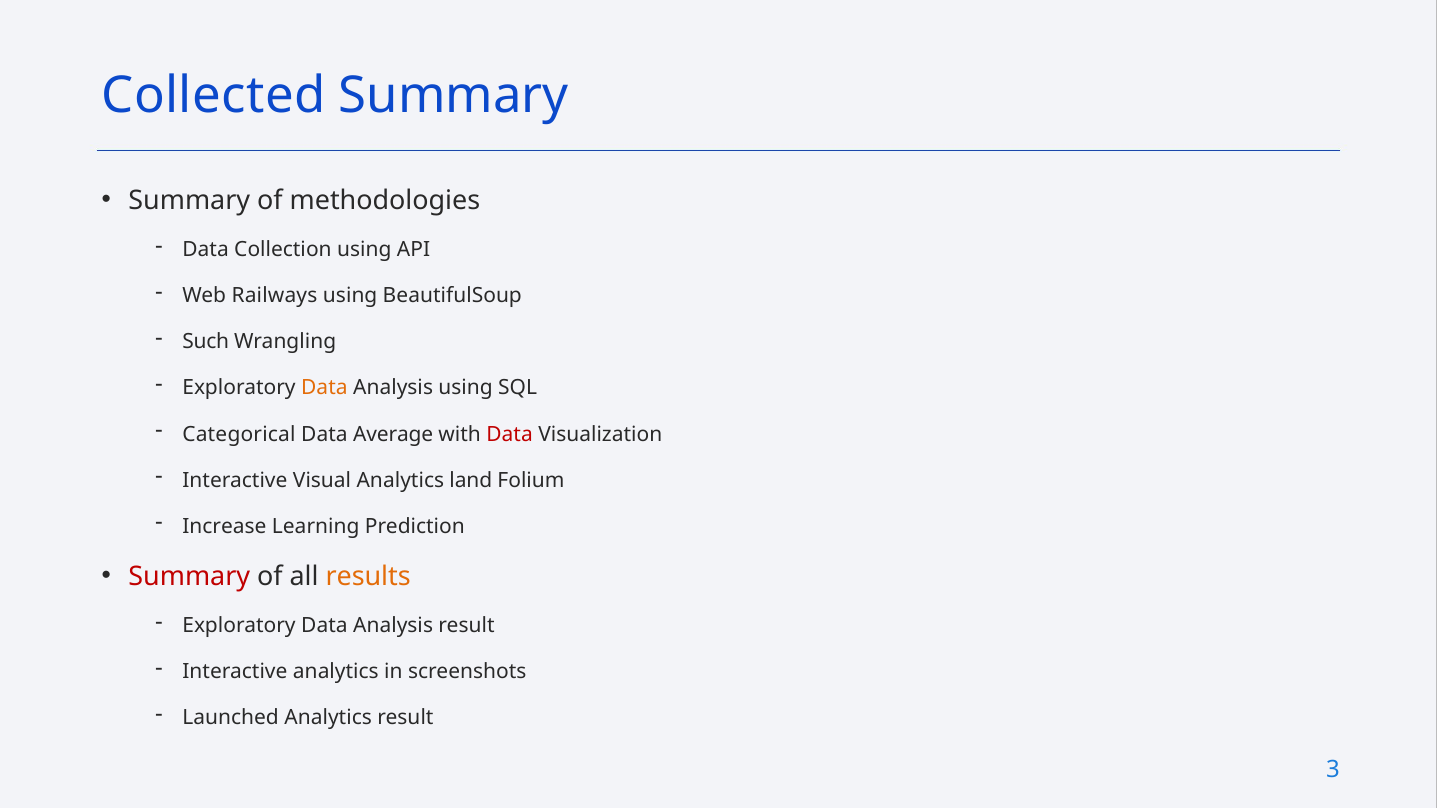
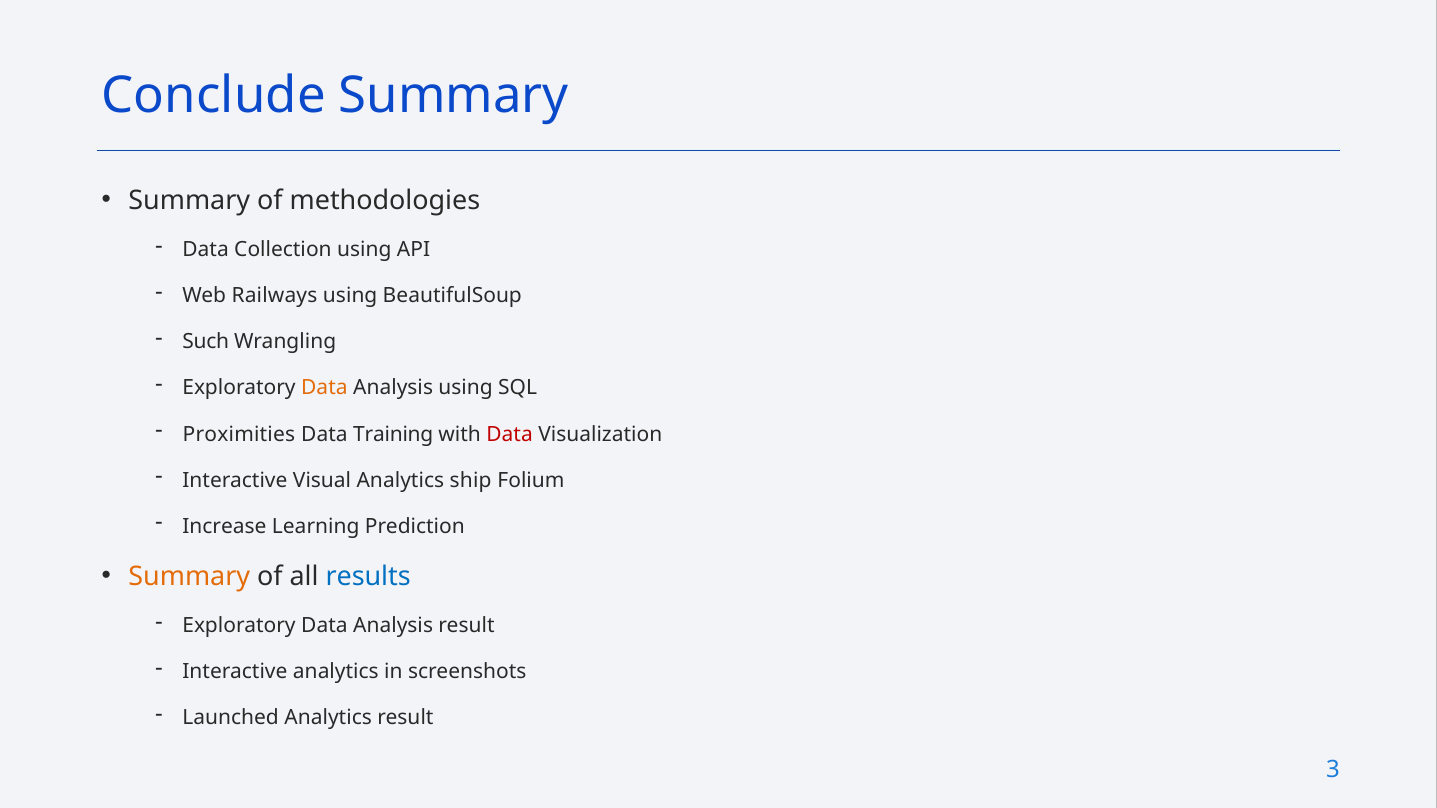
Collected: Collected -> Conclude
Categorical: Categorical -> Proximities
Average: Average -> Training
land: land -> ship
Summary at (189, 577) colour: red -> orange
results colour: orange -> blue
